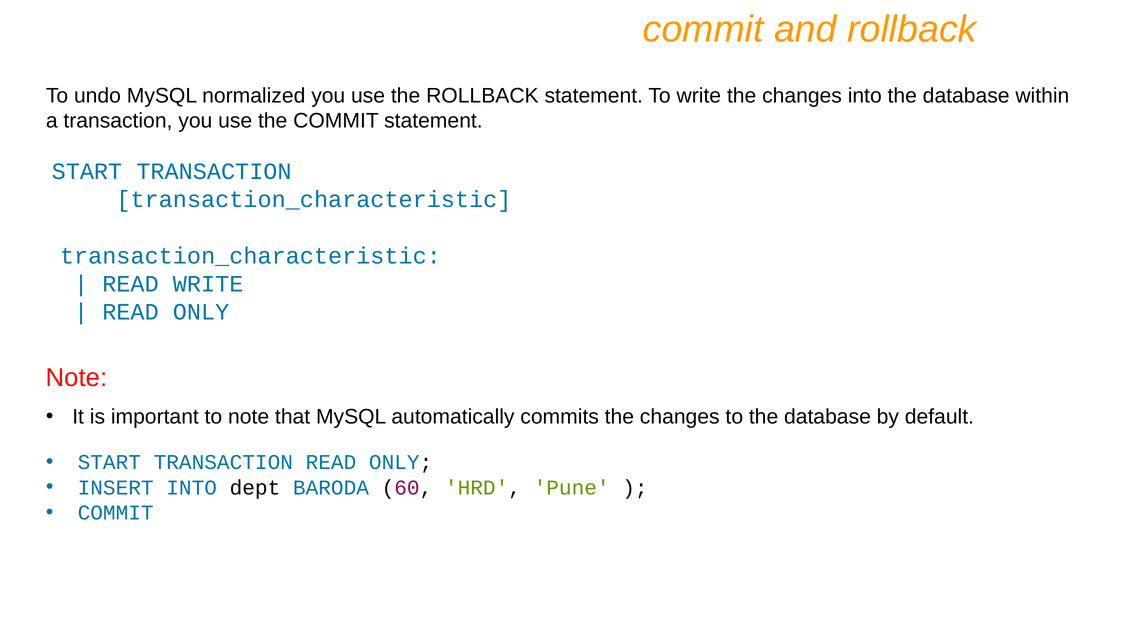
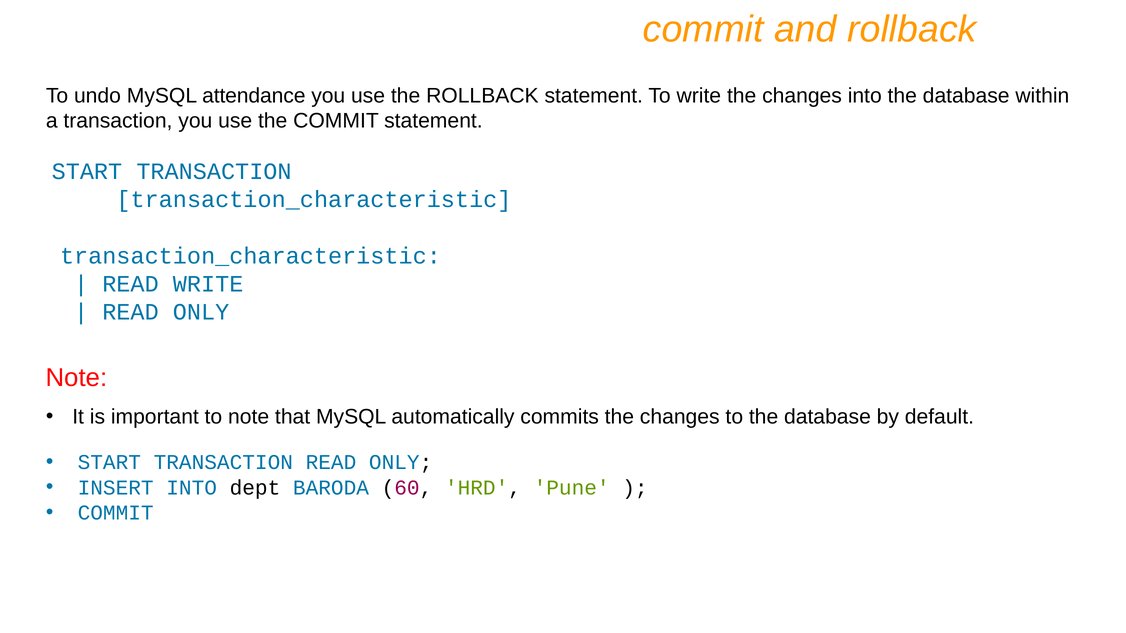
normalized: normalized -> attendance
